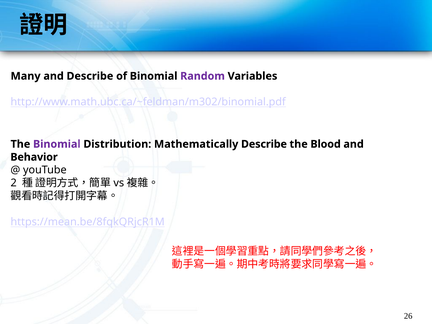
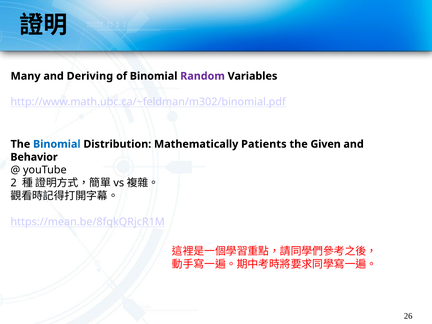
and Describe: Describe -> Deriving
Binomial at (57, 144) colour: purple -> blue
Mathematically Describe: Describe -> Patients
Blood: Blood -> Given
